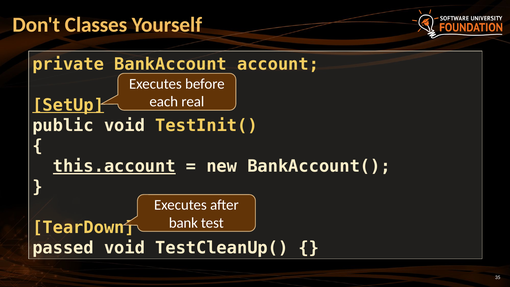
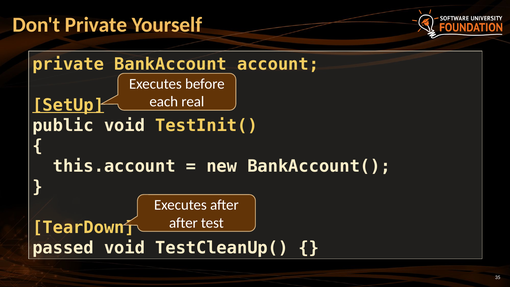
Don't Classes: Classes -> Private
this.account underline: present -> none
bank at (183, 223): bank -> after
